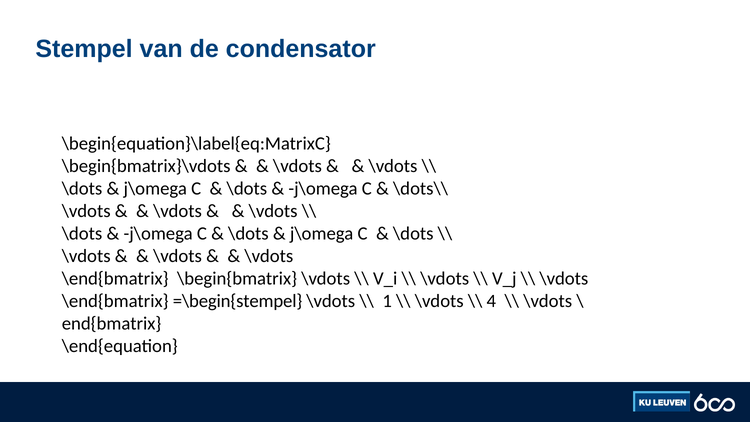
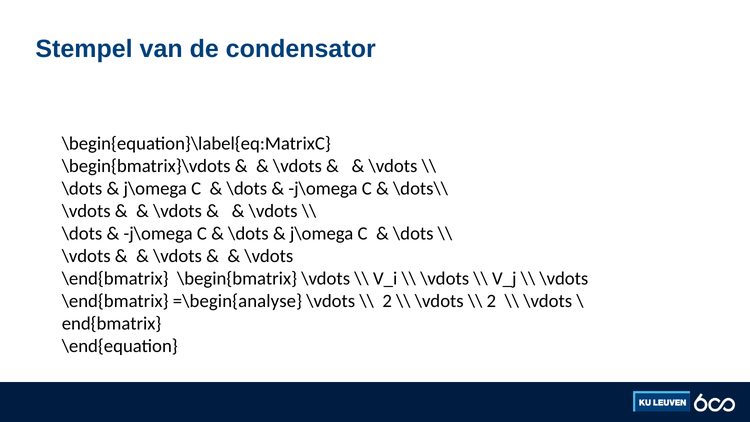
=\begin{stempel: =\begin{stempel -> =\begin{analyse
1 at (387, 301): 1 -> 2
4 at (491, 301): 4 -> 2
